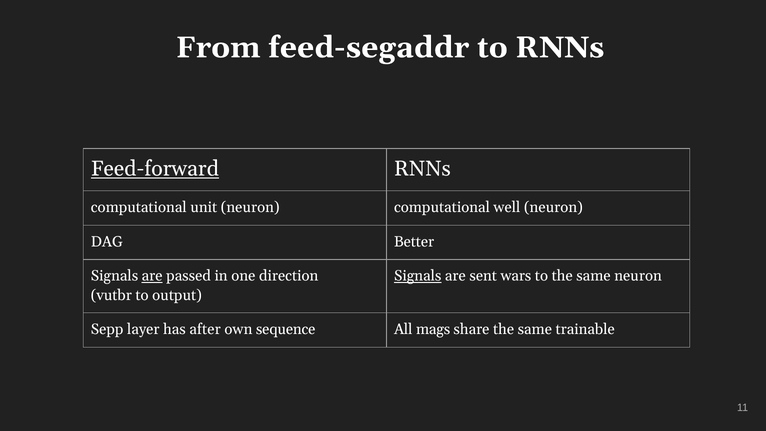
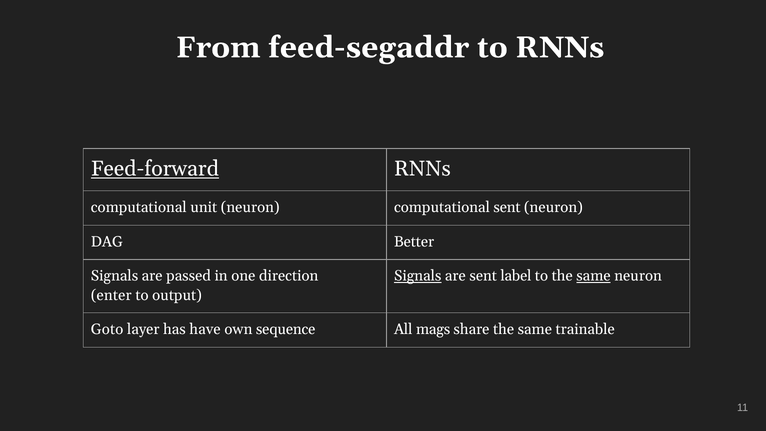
computational well: well -> sent
are at (152, 276) underline: present -> none
wars: wars -> label
same at (593, 276) underline: none -> present
vutbr: vutbr -> enter
Sepp: Sepp -> Goto
after: after -> have
